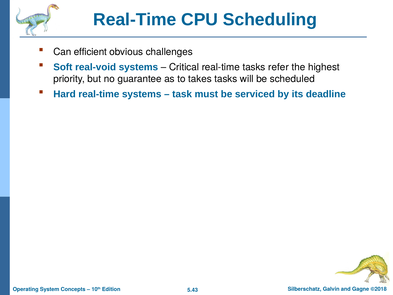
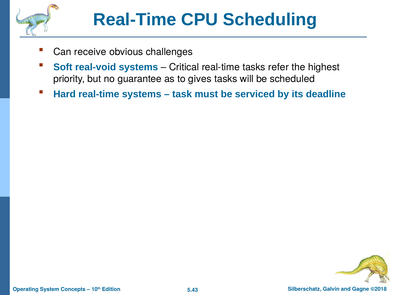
efficient: efficient -> receive
takes: takes -> gives
